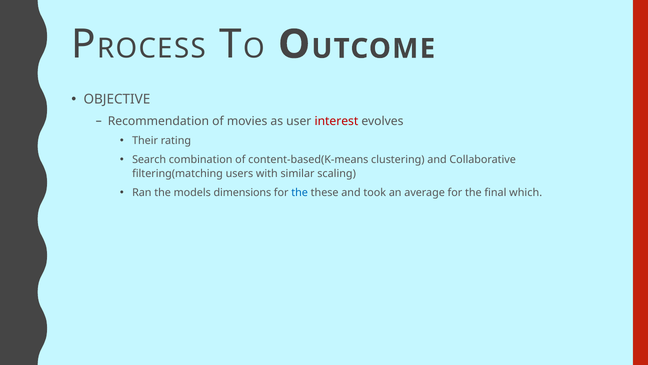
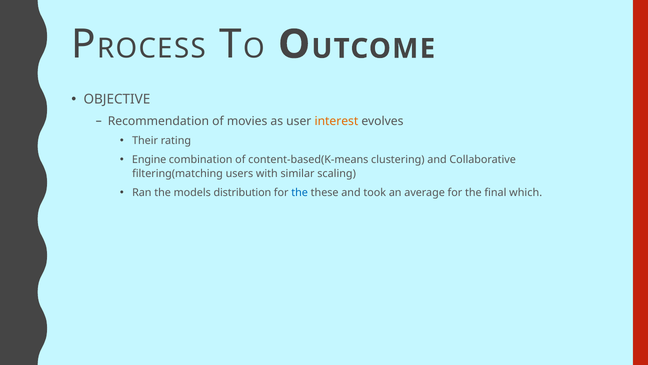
interest colour: red -> orange
Search: Search -> Engine
dimensions: dimensions -> distribution
